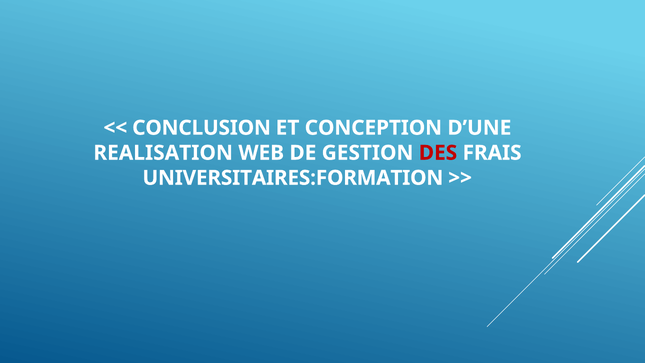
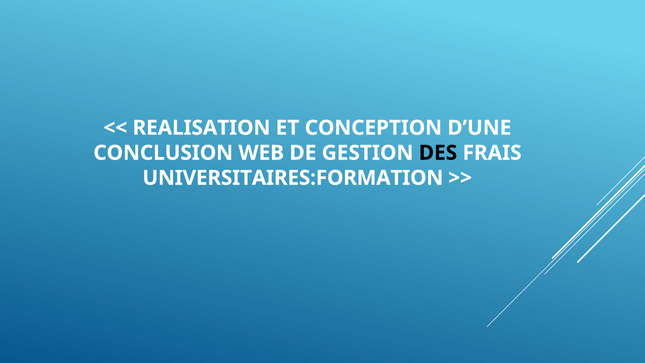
CONCLUSION: CONCLUSION -> REALISATION
REALISATION: REALISATION -> CONCLUSION
DES colour: red -> black
